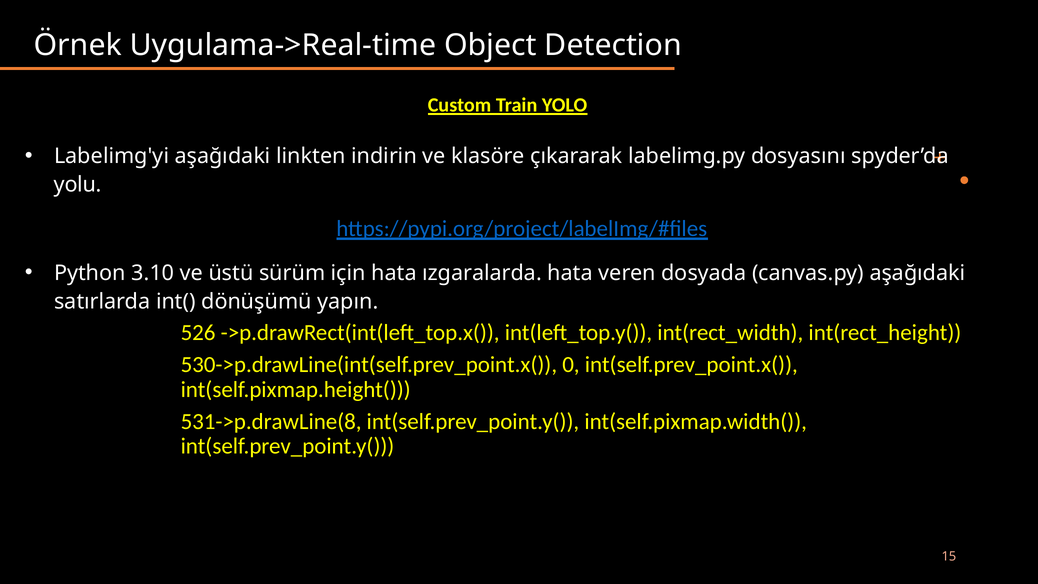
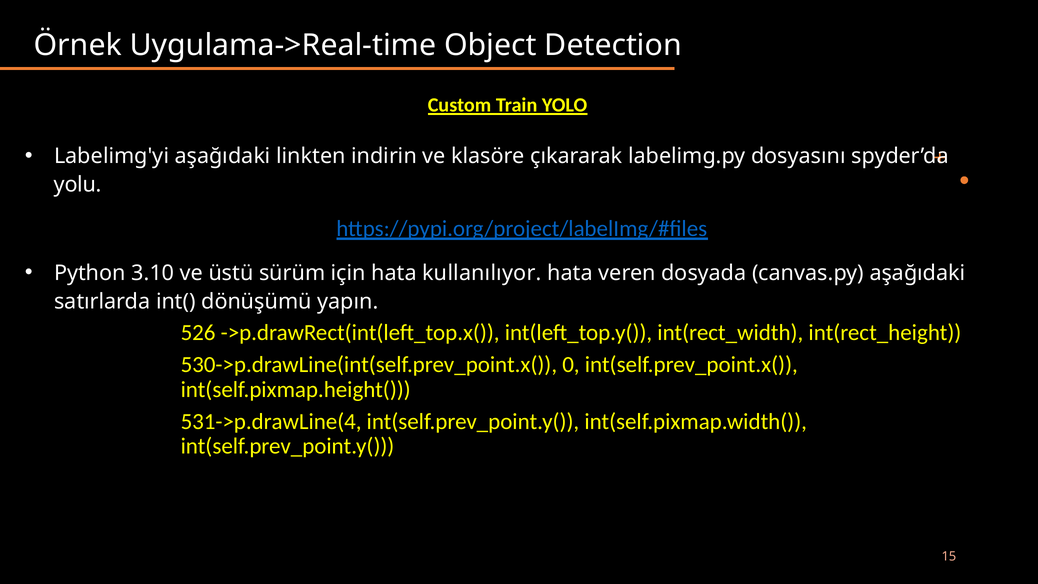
ızgaralarda: ızgaralarda -> kullanılıyor
531->p.drawLine(8: 531->p.drawLine(8 -> 531->p.drawLine(4
